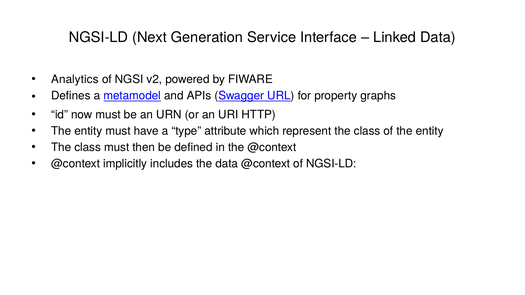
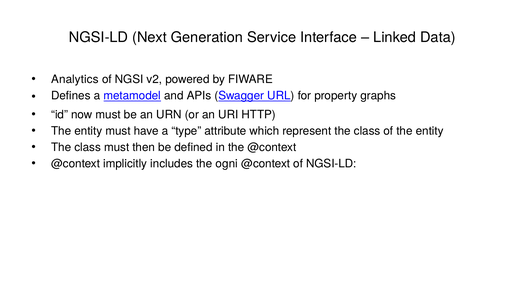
the data: data -> ogni
